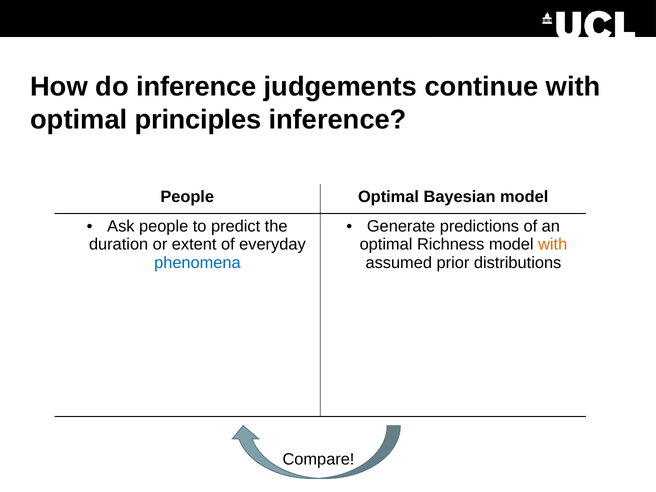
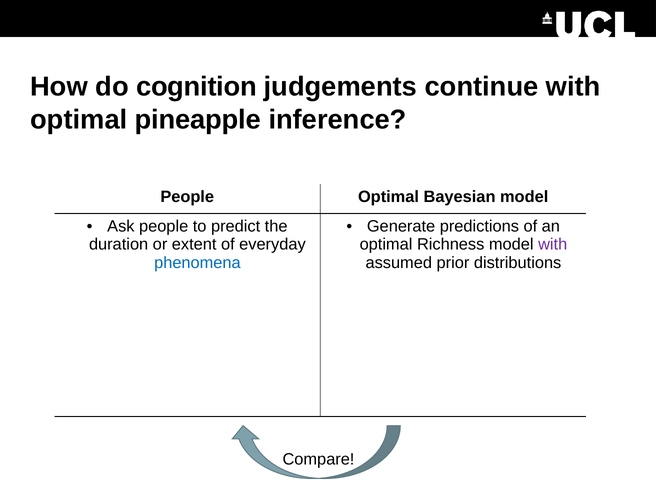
do inference: inference -> cognition
principles: principles -> pineapple
with at (553, 245) colour: orange -> purple
